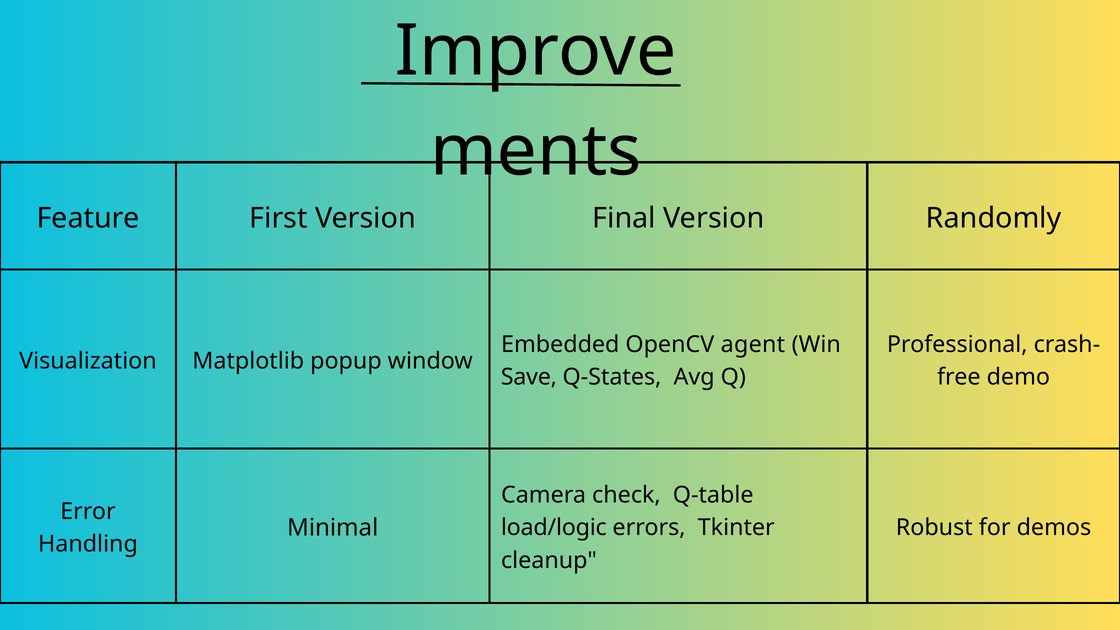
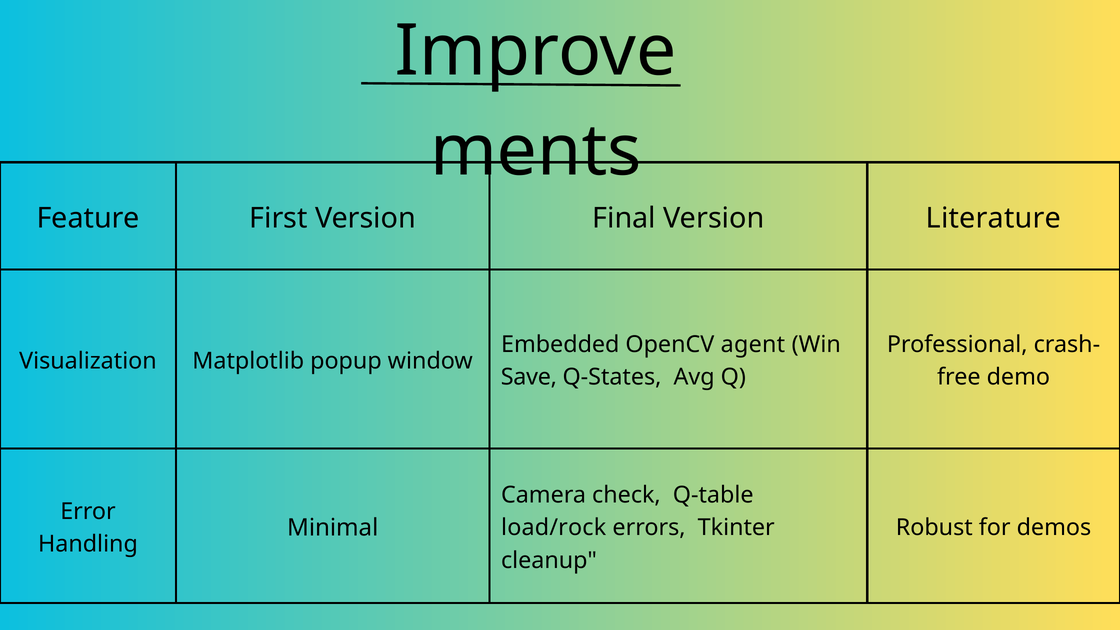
Randomly: Randomly -> Literature
load/logic: load/logic -> load/rock
